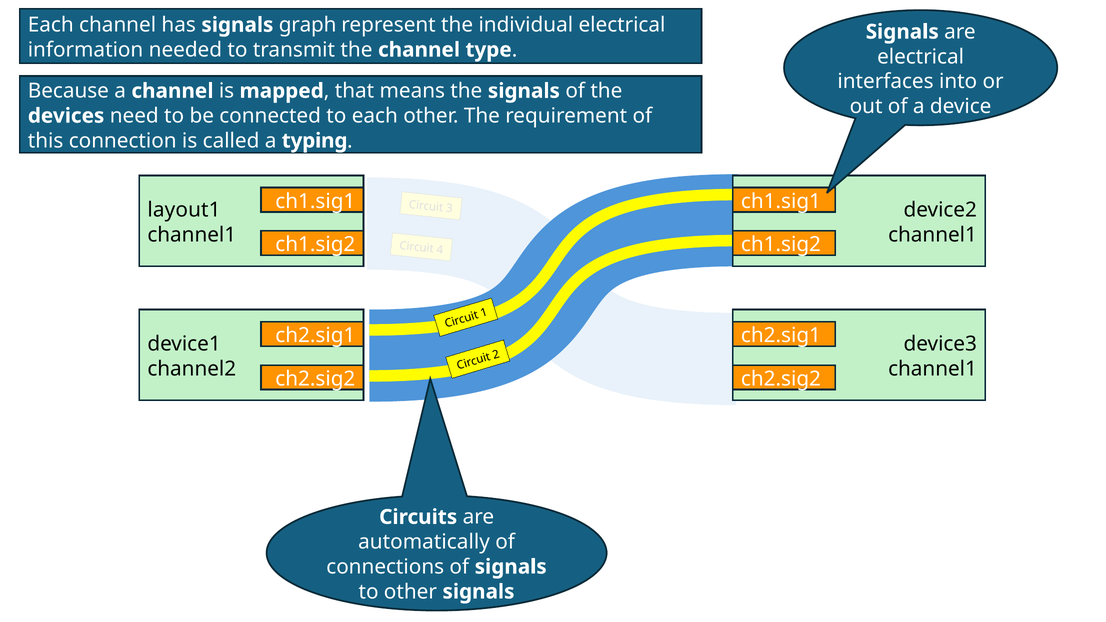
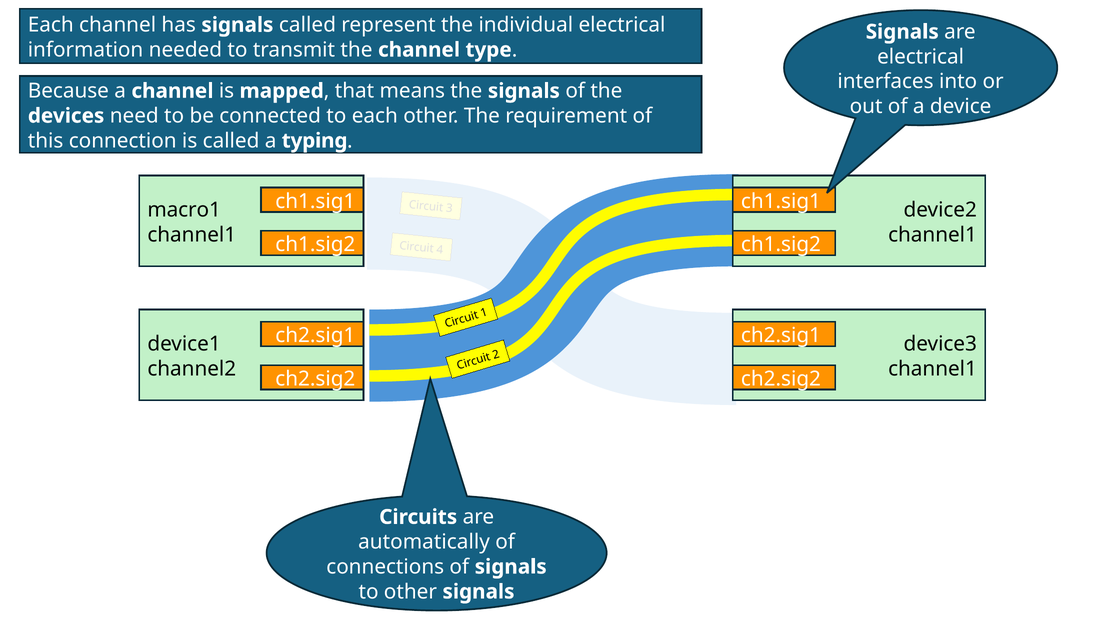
signals graph: graph -> called
layout1: layout1 -> macro1
